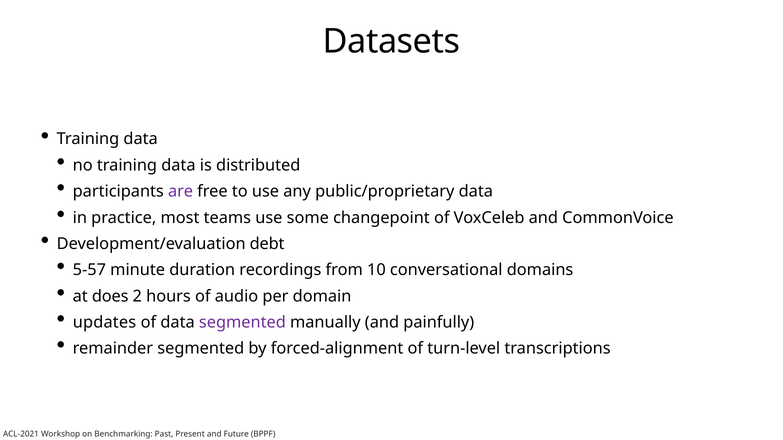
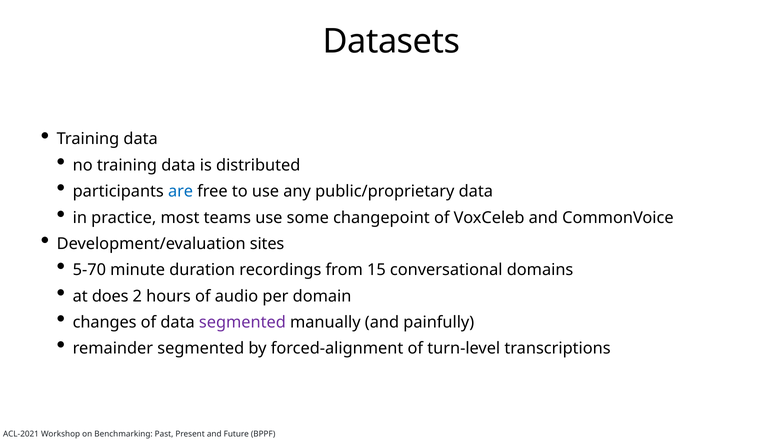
are colour: purple -> blue
debt: debt -> sites
5-57: 5-57 -> 5-70
10: 10 -> 15
updates: updates -> changes
